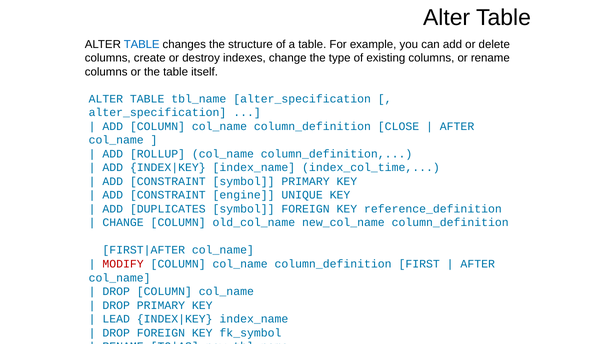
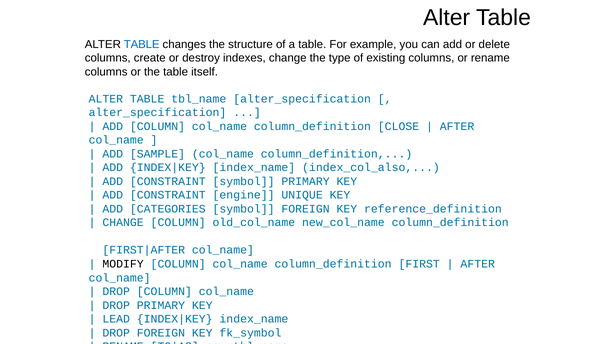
ROLLUP: ROLLUP -> SAMPLE
index_col_time: index_col_time -> index_col_also
DUPLICATES: DUPLICATES -> CATEGORIES
MODIFY colour: red -> black
